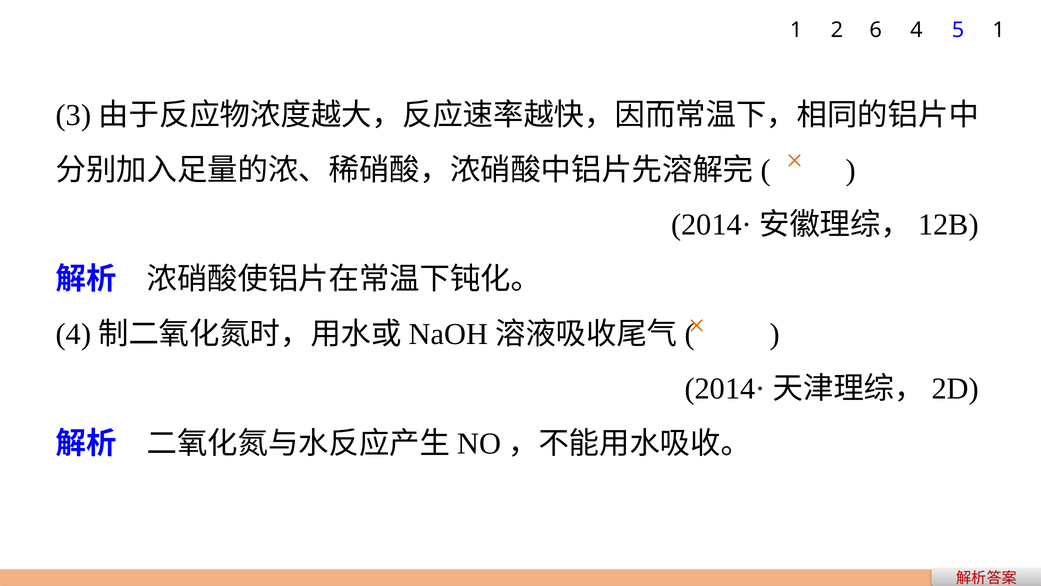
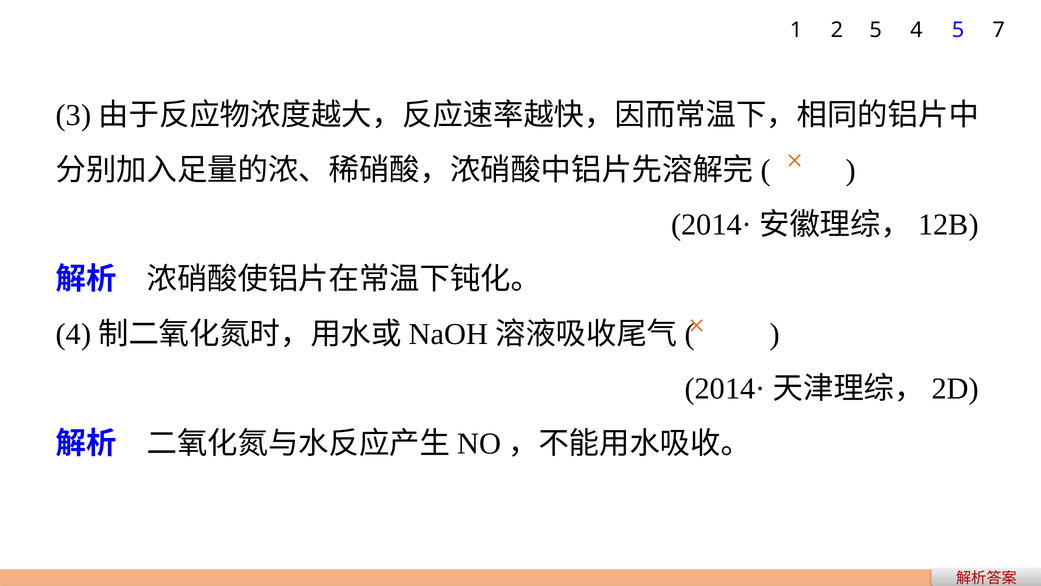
2 6: 6 -> 5
5 1: 1 -> 7
